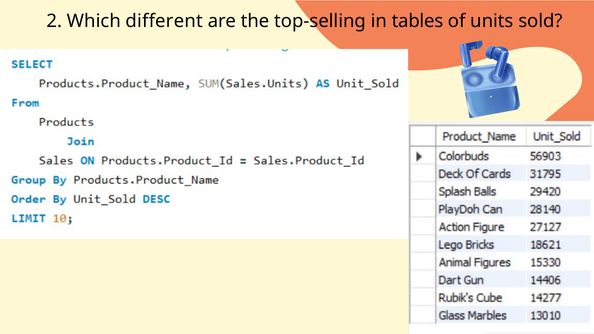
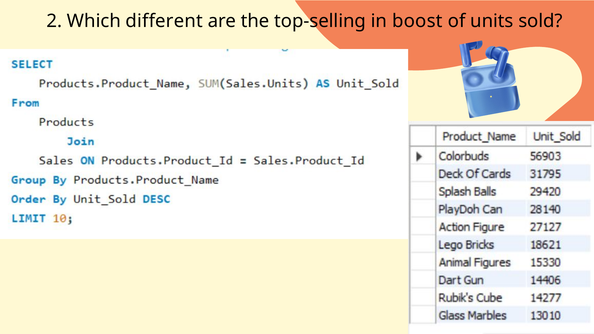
tables: tables -> boost
